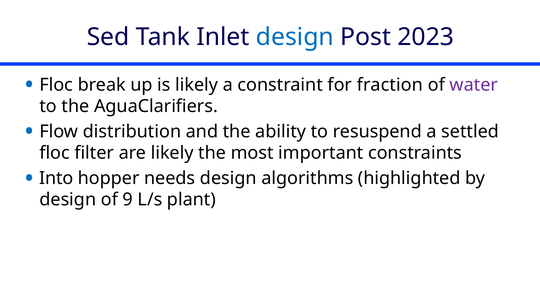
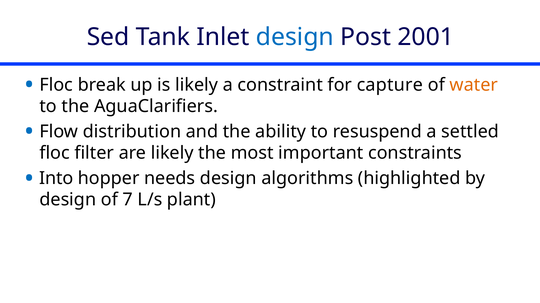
2023: 2023 -> 2001
fraction: fraction -> capture
water colour: purple -> orange
9: 9 -> 7
